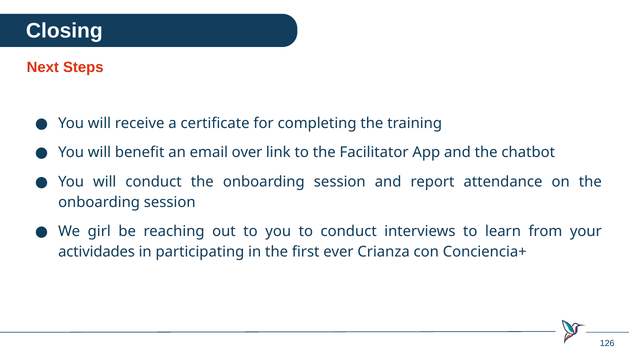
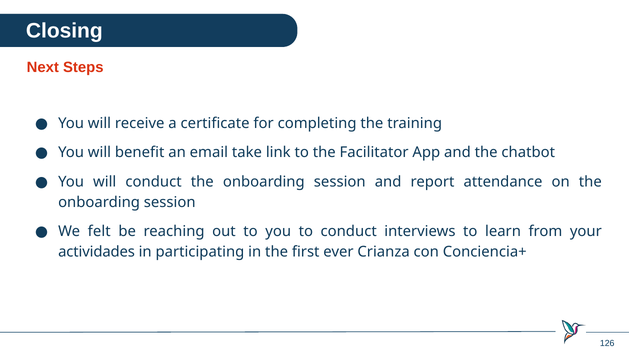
over: over -> take
girl: girl -> felt
